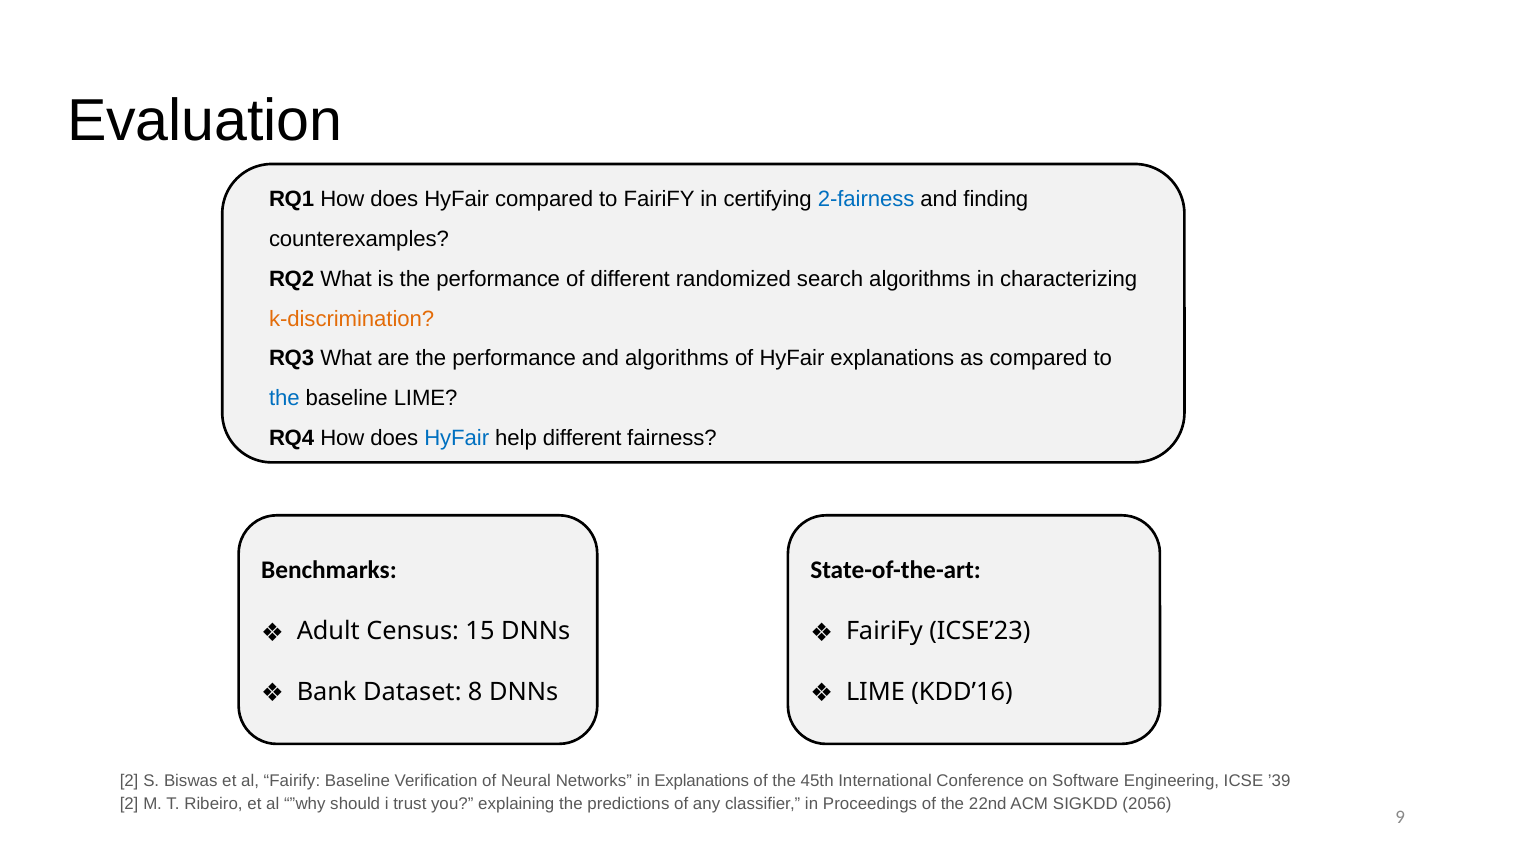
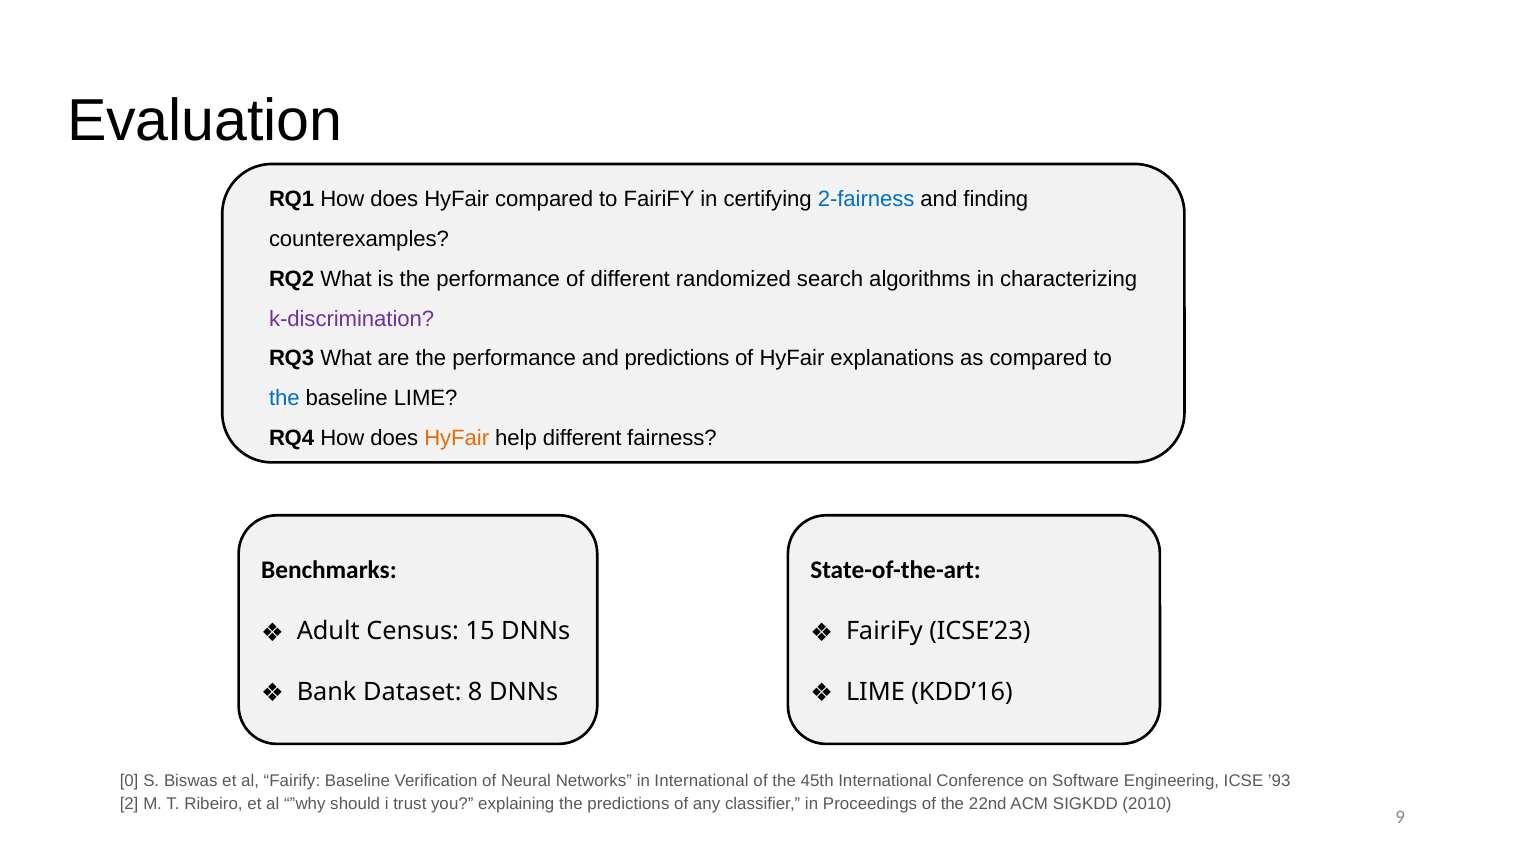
k-discrimination colour: orange -> purple
and algorithms: algorithms -> predictions
HyFair at (457, 438) colour: blue -> orange
2 at (129, 781): 2 -> 0
in Explanations: Explanations -> International
’39: ’39 -> ’93
2056: 2056 -> 2010
